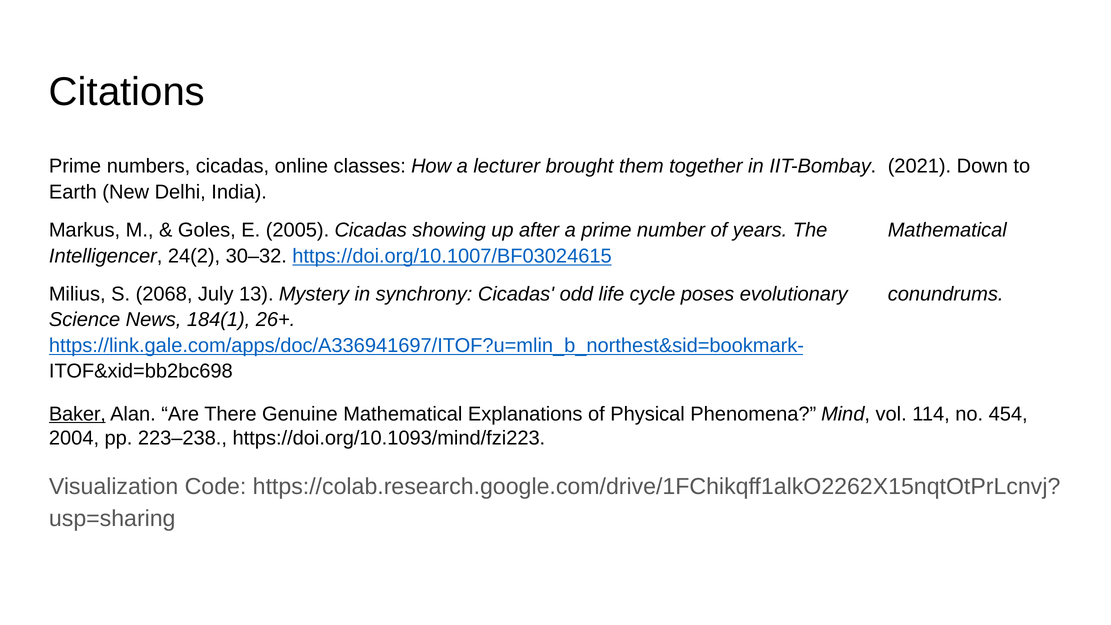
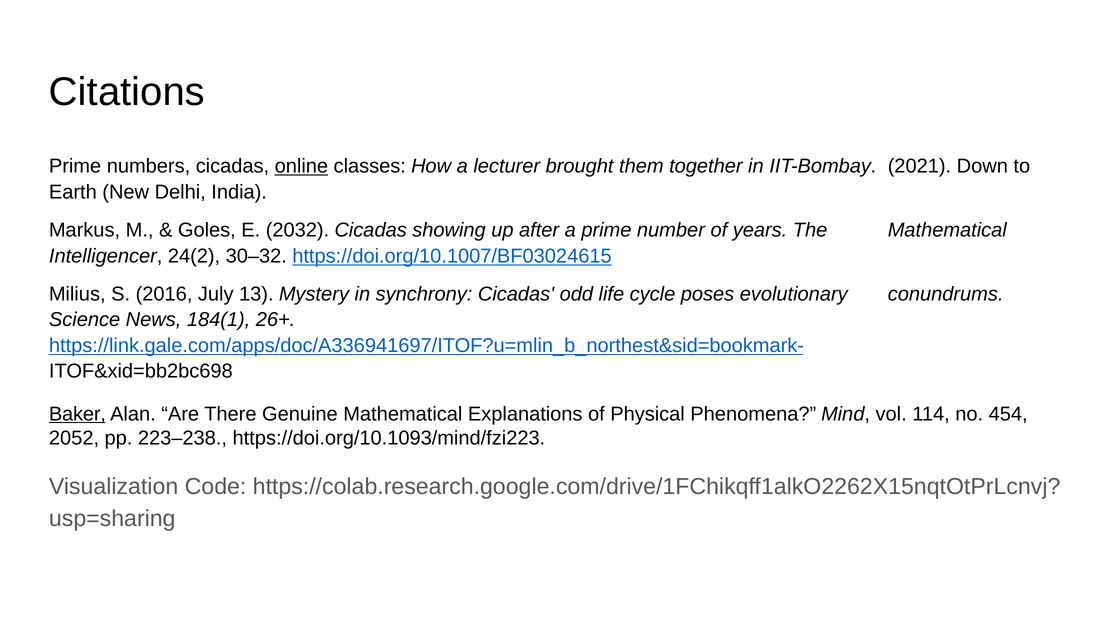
online underline: none -> present
2005: 2005 -> 2032
2068: 2068 -> 2016
2004: 2004 -> 2052
